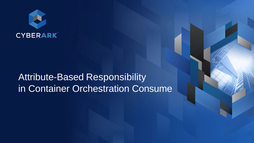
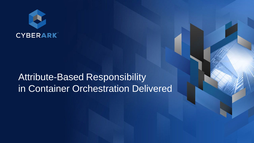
Consume: Consume -> Delivered
